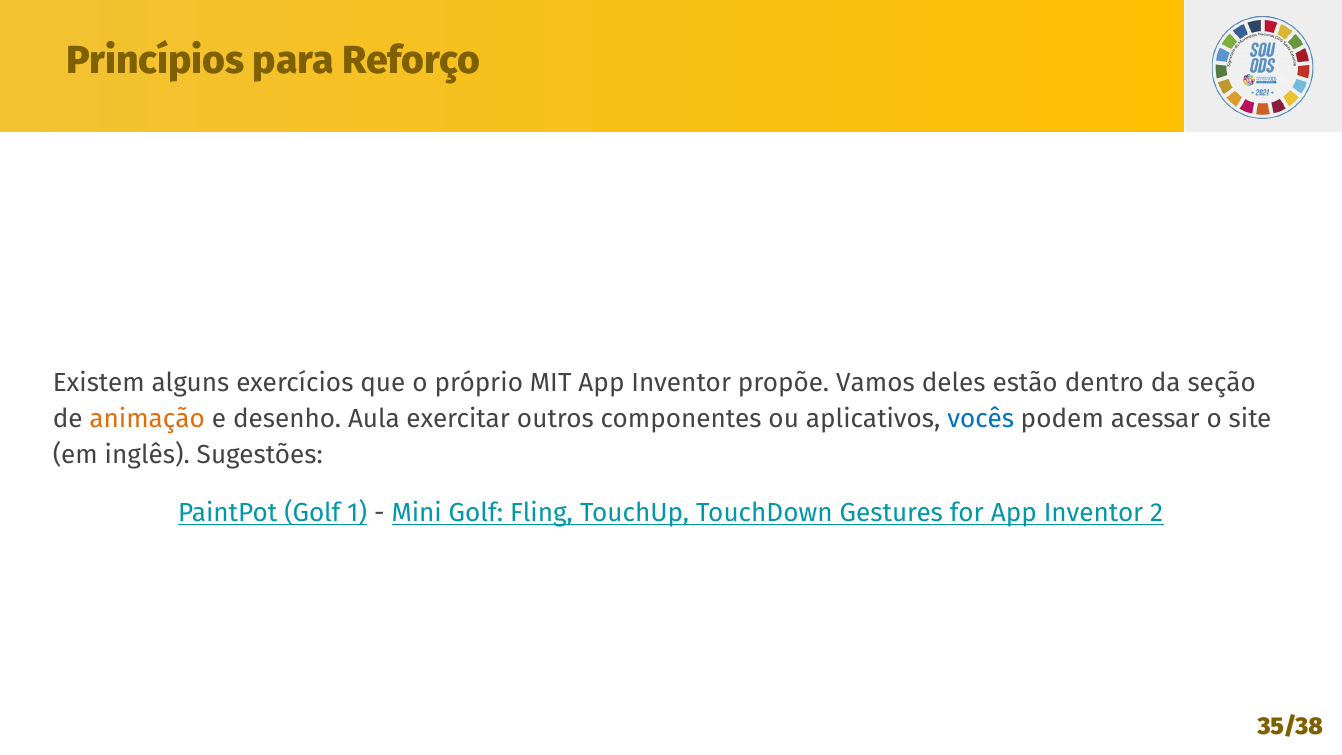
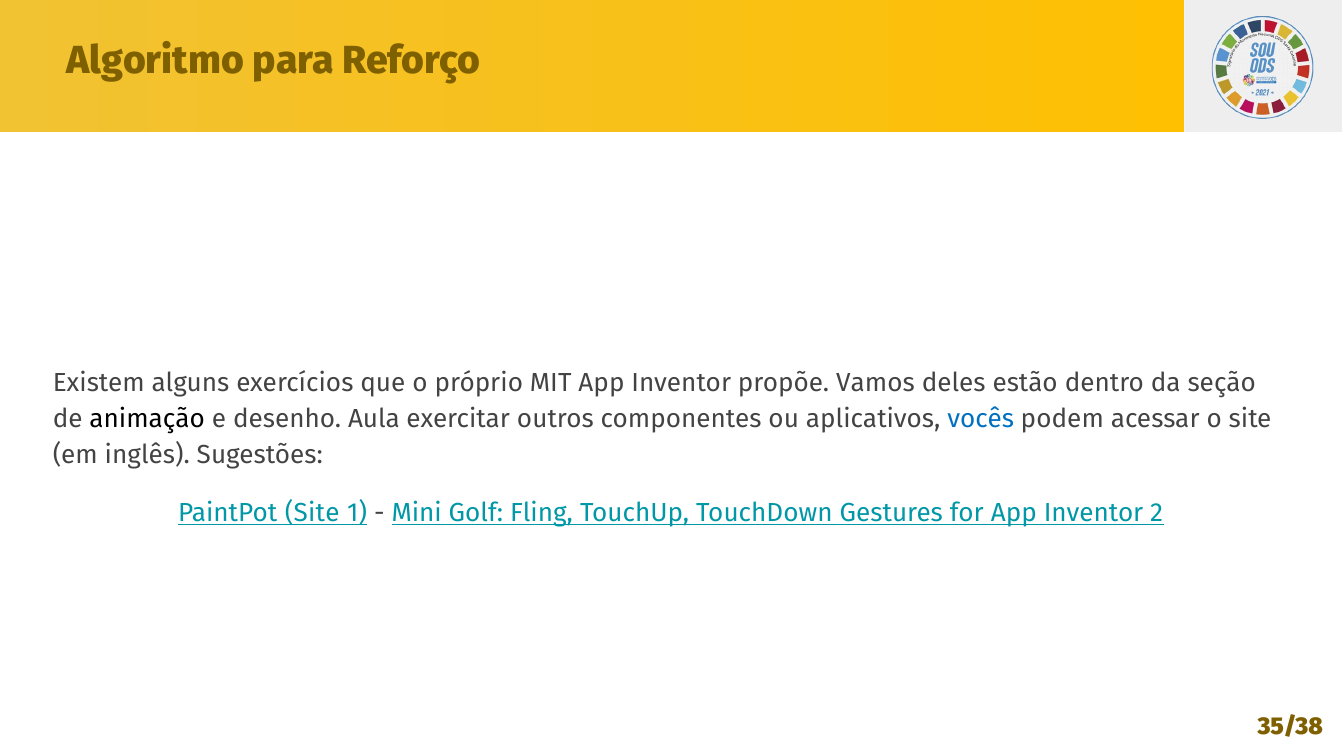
Princípios: Princípios -> Algoritmo
animação colour: orange -> black
PaintPot Golf: Golf -> Site
